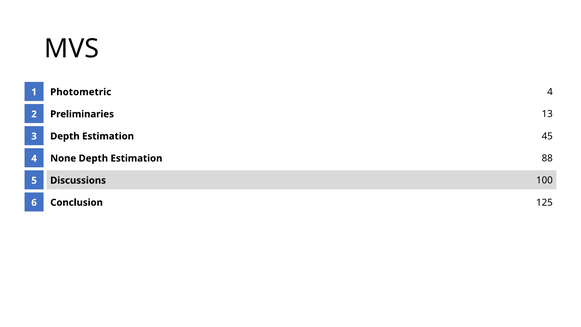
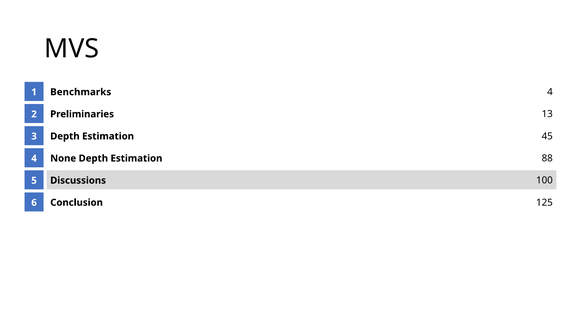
Photometric: Photometric -> Benchmarks
